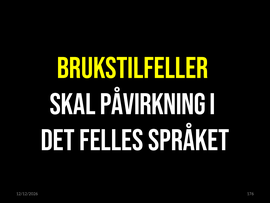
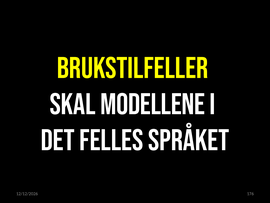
PÅVIRKNING: PÅVIRKNING -> MODELLENE
